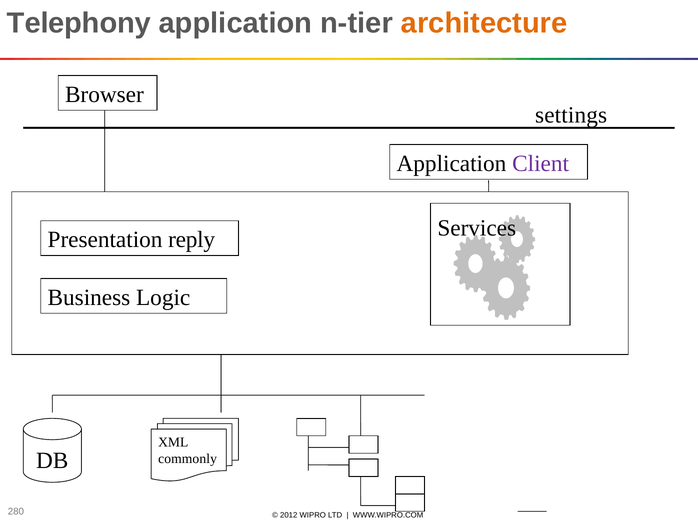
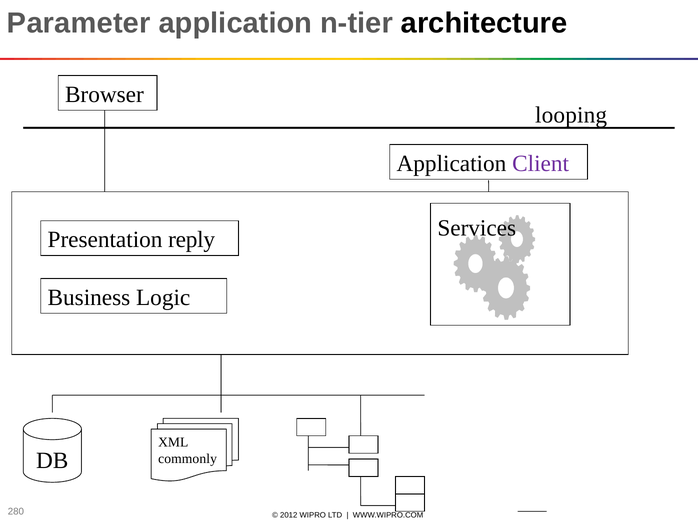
Telephony: Telephony -> Parameter
architecture colour: orange -> black
settings: settings -> looping
